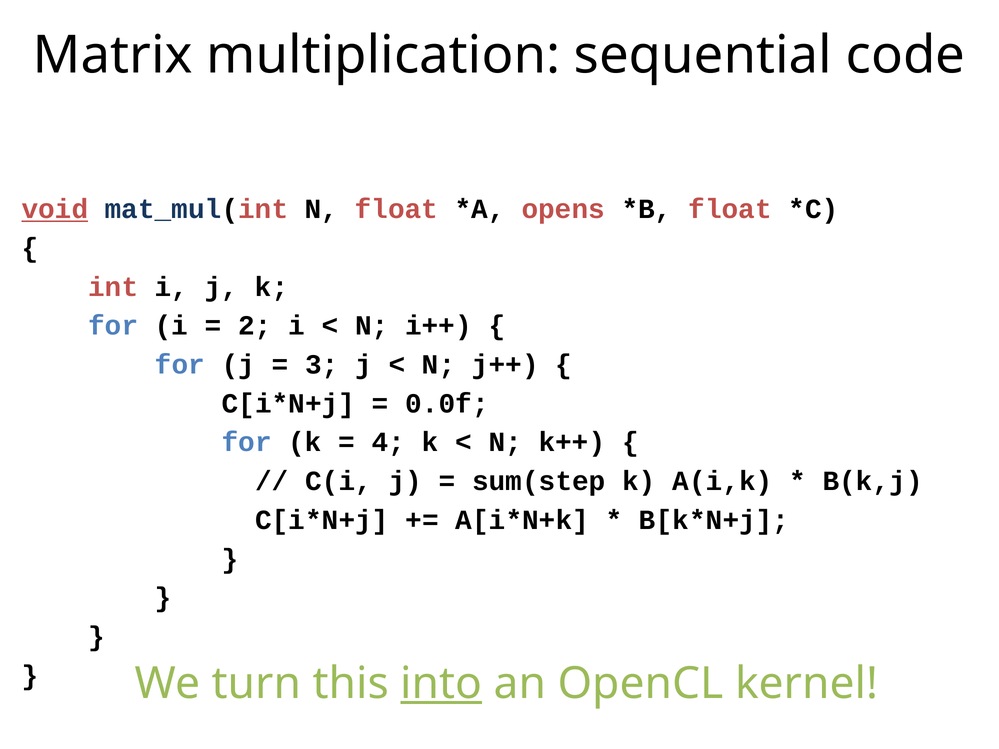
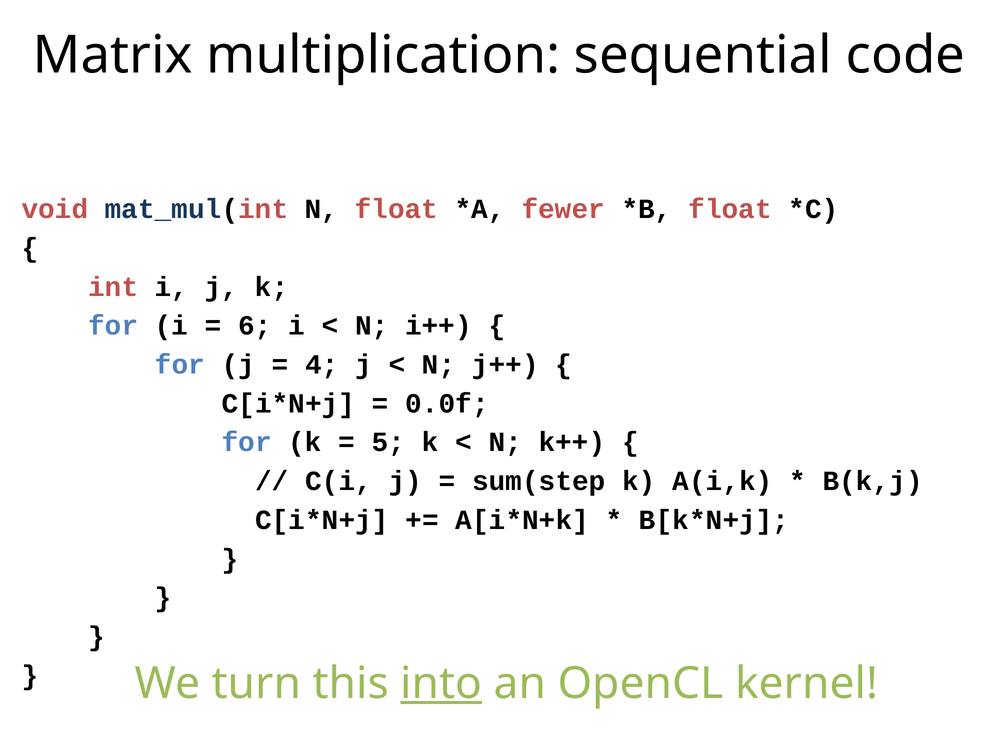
void underline: present -> none
opens: opens -> fewer
2: 2 -> 6
3: 3 -> 4
4: 4 -> 5
